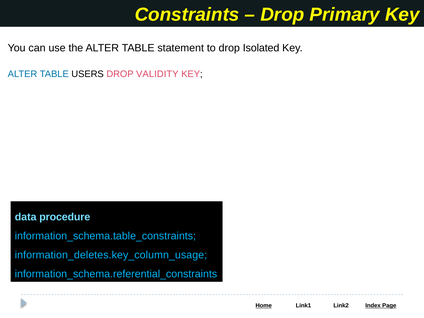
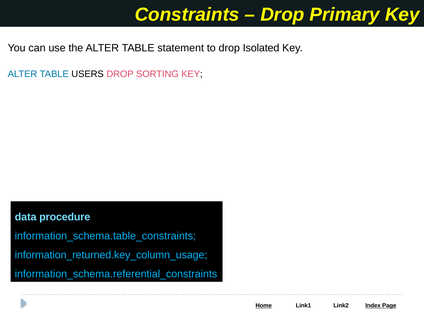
VALIDITY: VALIDITY -> SORTING
information_deletes.key_column_usage: information_deletes.key_column_usage -> information_returned.key_column_usage
